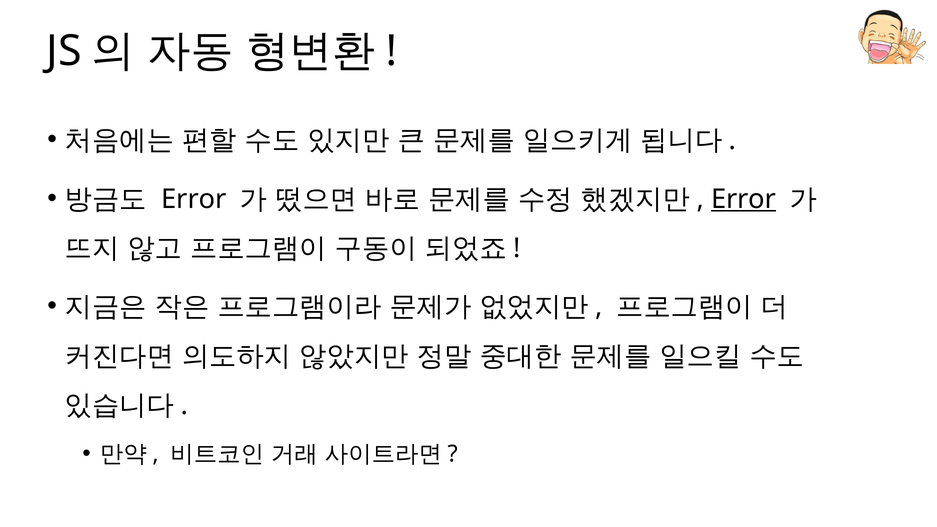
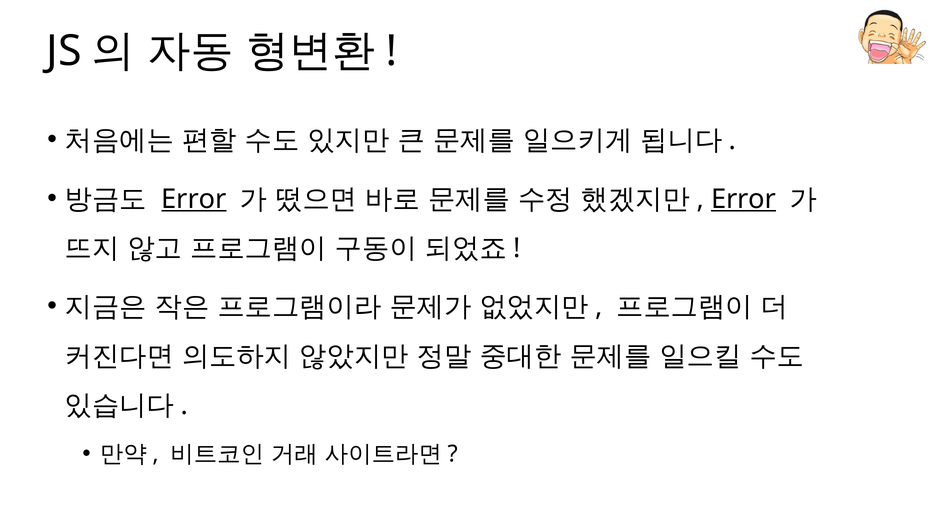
Error at (194, 199) underline: none -> present
